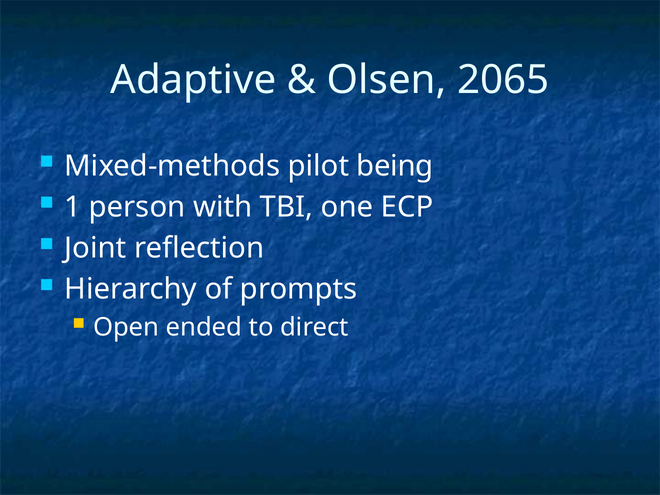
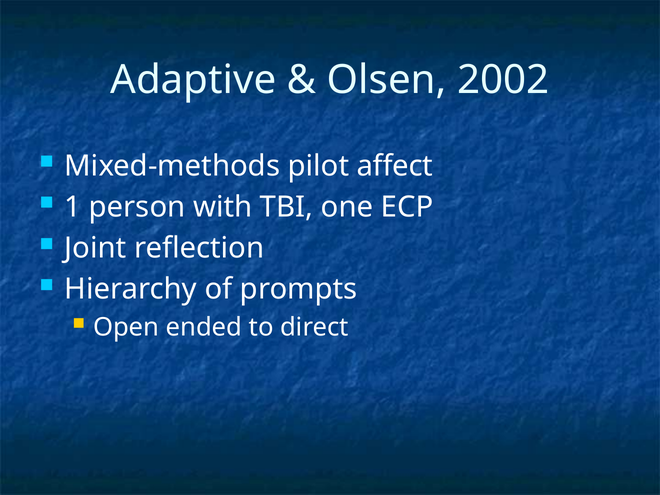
2065: 2065 -> 2002
being: being -> affect
